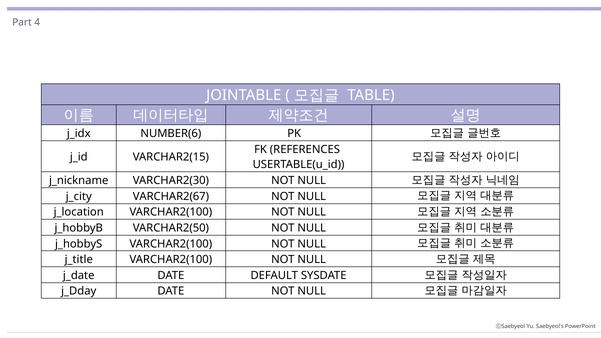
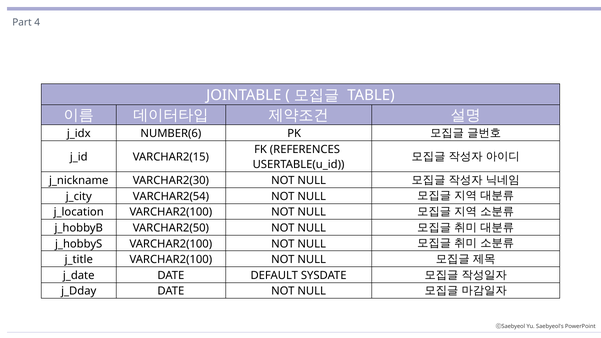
VARCHAR2(67: VARCHAR2(67 -> VARCHAR2(54
